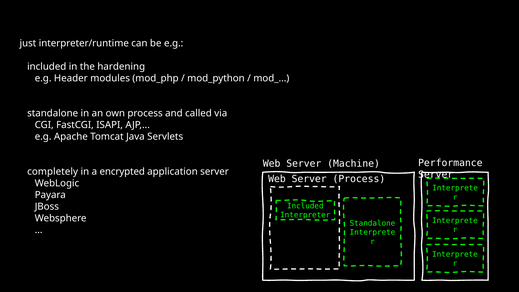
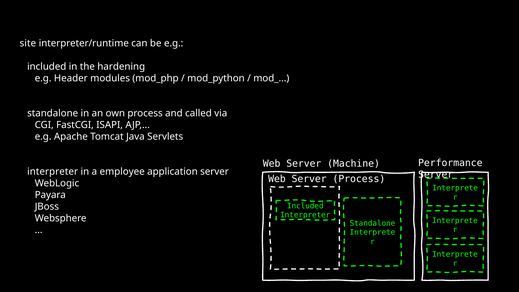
just: just -> site
completely at (53, 172): completely -> interpreter
encrypted: encrypted -> employee
